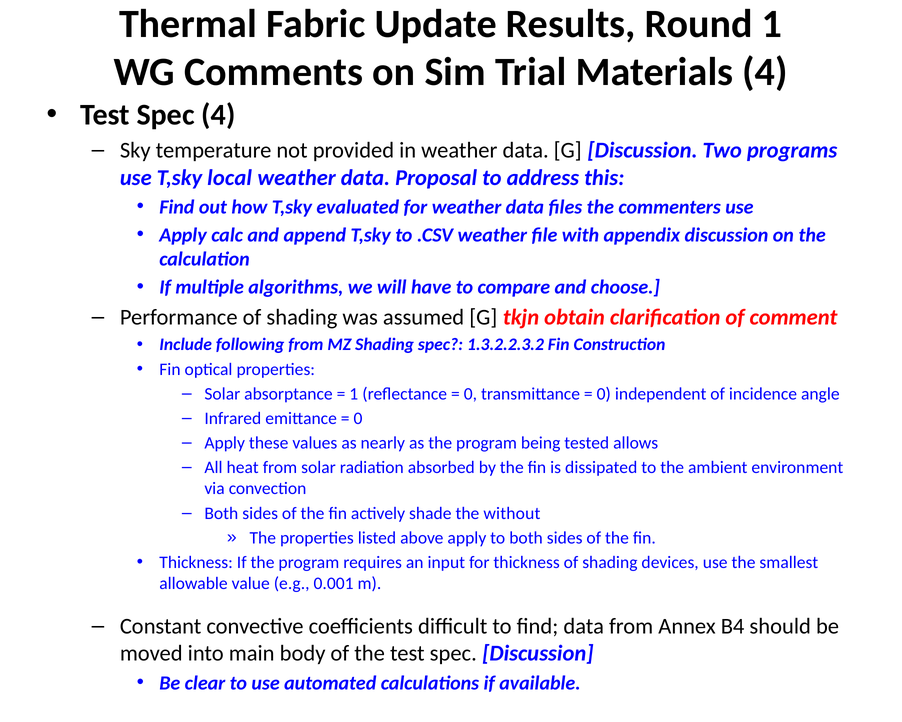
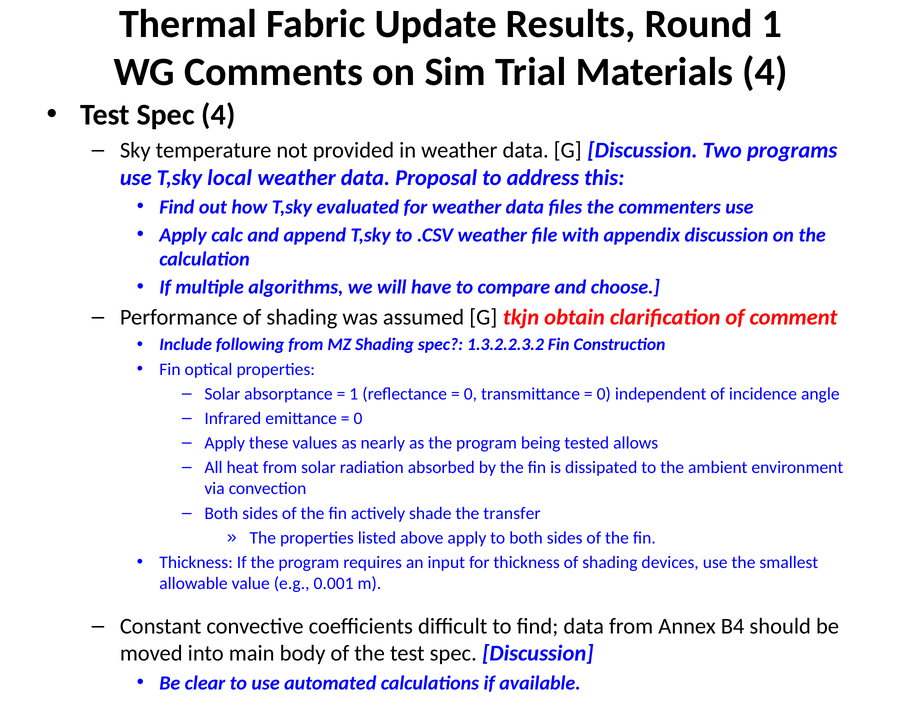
without: without -> transfer
